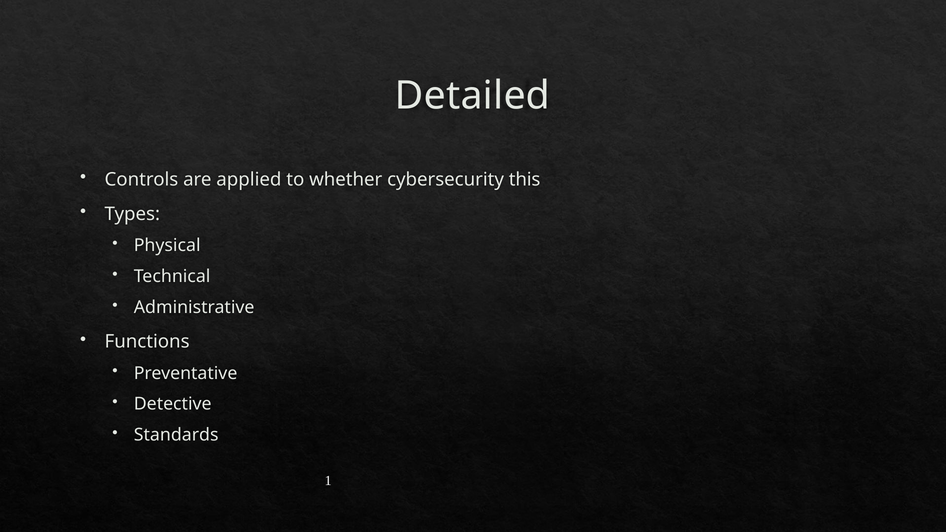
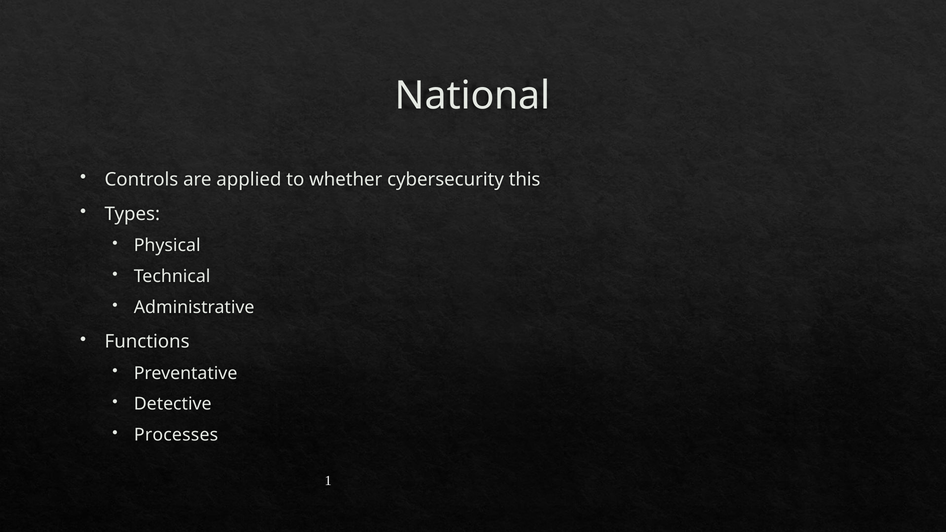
Detailed: Detailed -> National
Standards: Standards -> Processes
